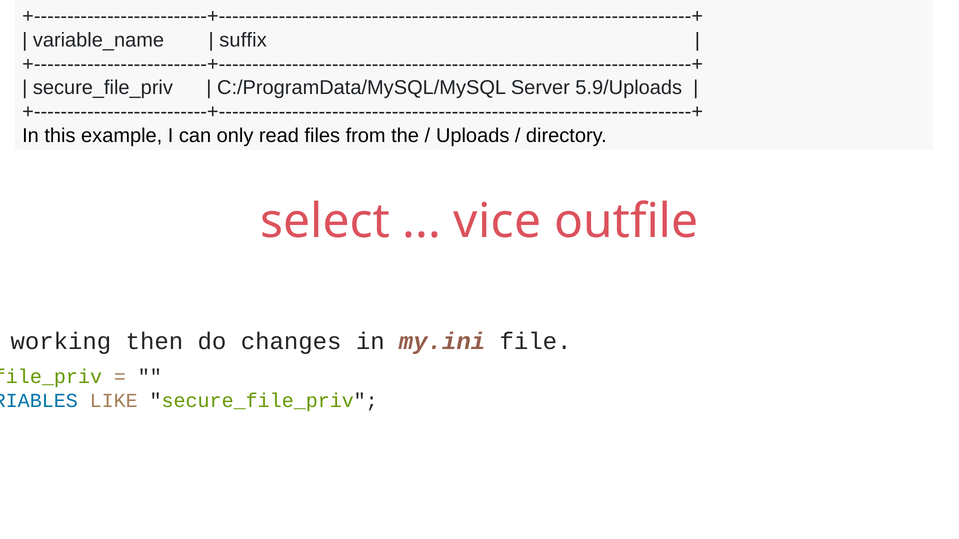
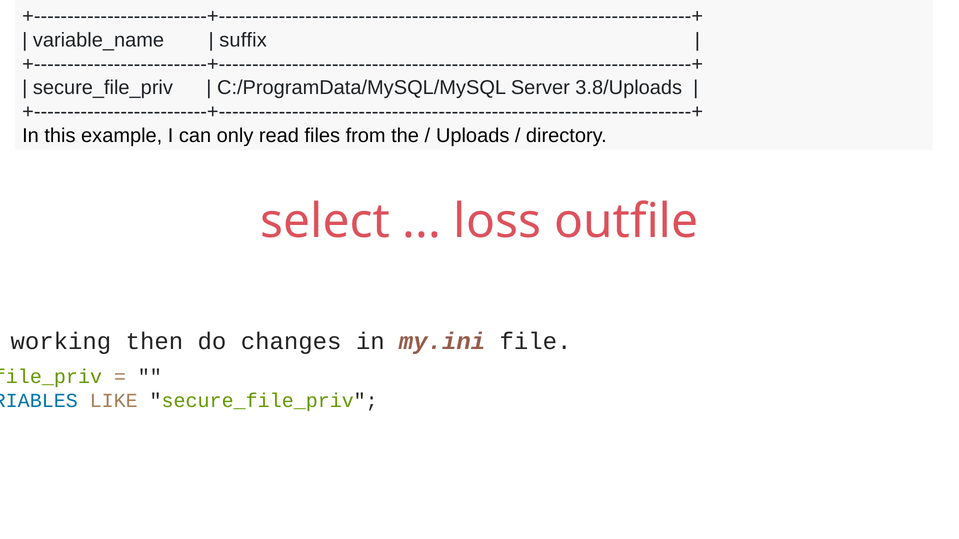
5.9/Uploads: 5.9/Uploads -> 3.8/Uploads
vice: vice -> loss
